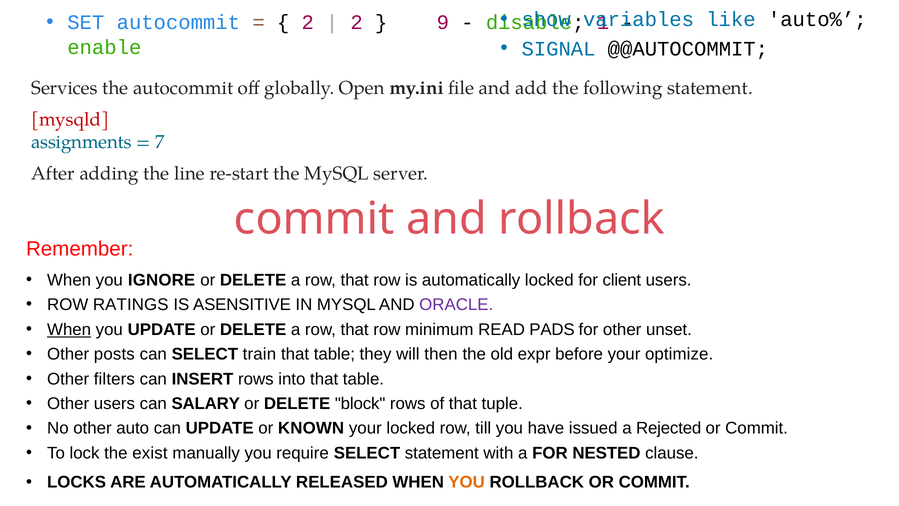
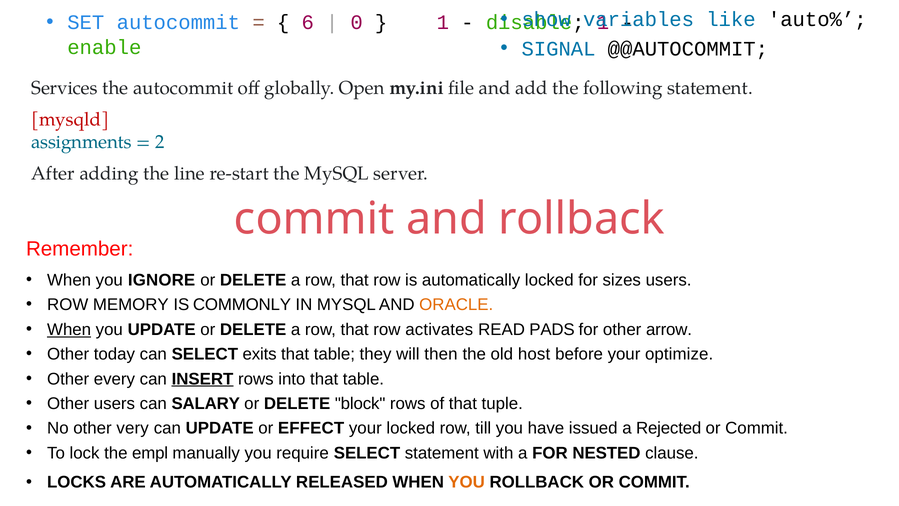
2 at (308, 23): 2 -> 6
2 at (357, 23): 2 -> 0
9 at (443, 23): 9 -> 1
7: 7 -> 2
client: client -> sizes
RATINGS: RATINGS -> MEMORY
ASENSITIVE: ASENSITIVE -> COMMONLY
ORACLE colour: purple -> orange
minimum: minimum -> activates
unset: unset -> arrow
posts: posts -> today
train: train -> exits
expr: expr -> host
filters: filters -> every
INSERT underline: none -> present
auto: auto -> very
KNOWN: KNOWN -> EFFECT
exist: exist -> empl
